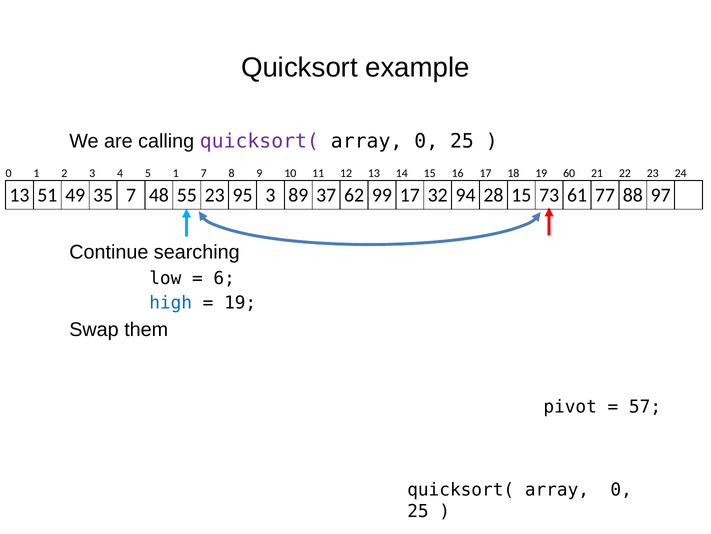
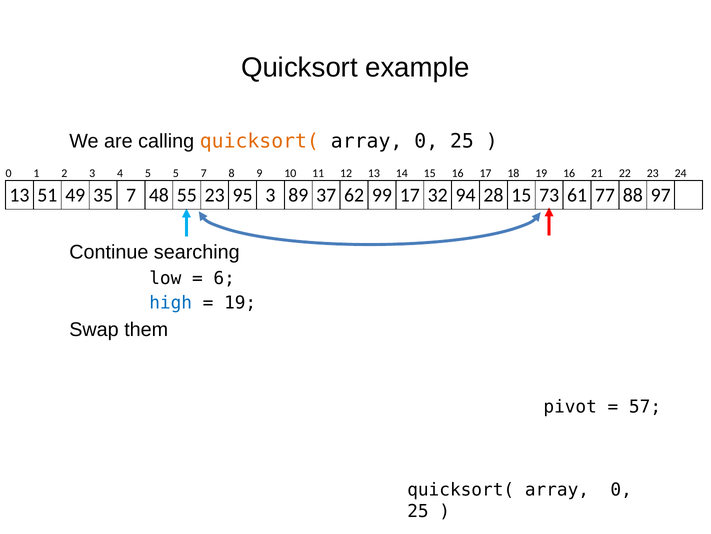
quicksort( at (259, 141) colour: purple -> orange
5 1: 1 -> 5
19 60: 60 -> 16
